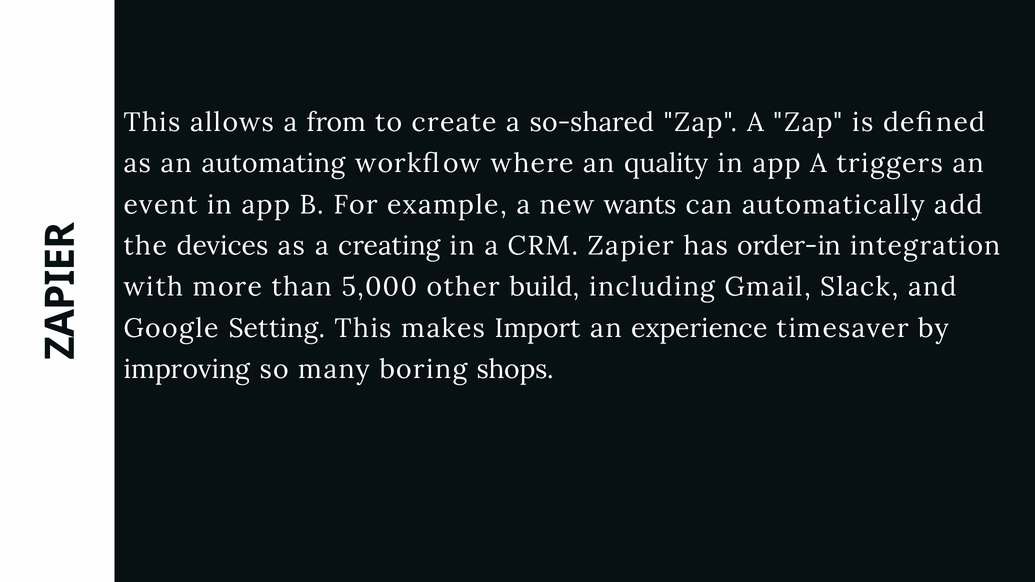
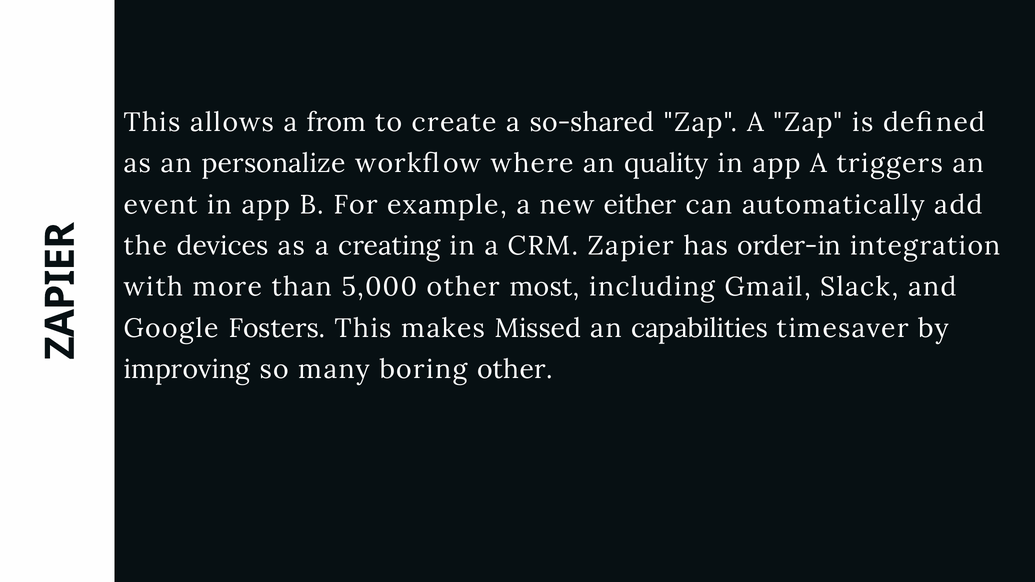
automating: automating -> personalize
wants: wants -> either
build: build -> most
Setting: Setting -> Fosters
Import: Import -> Missed
experience: experience -> capabilities
boring shops: shops -> other
